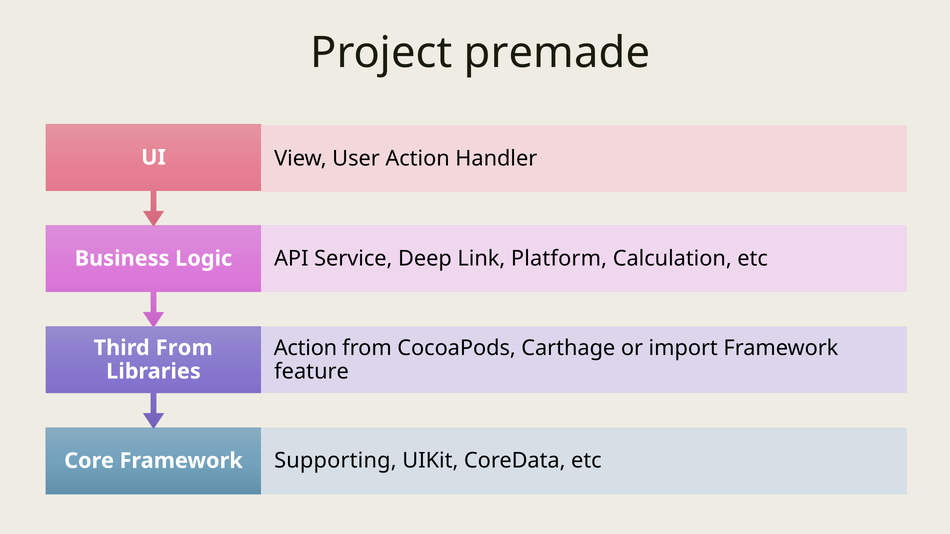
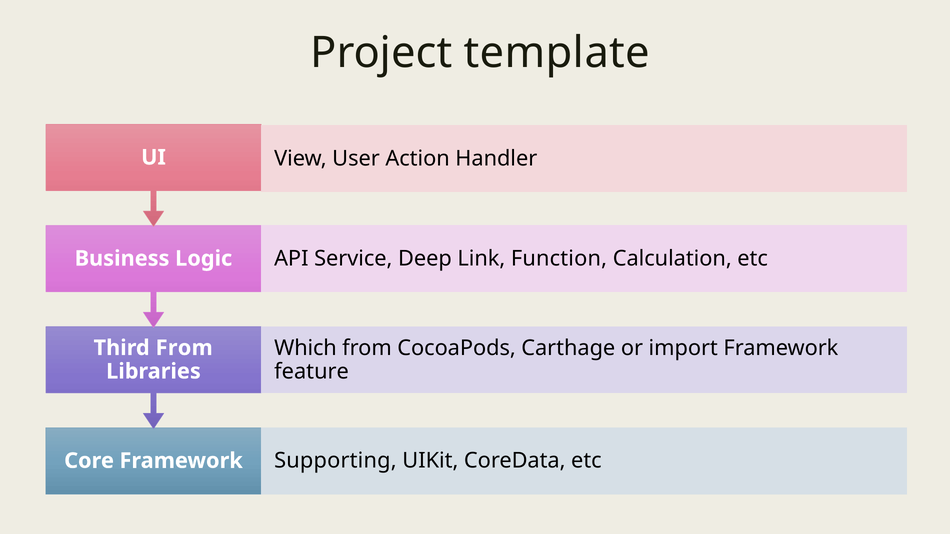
premade: premade -> template
Platform: Platform -> Function
Action at (305, 348): Action -> Which
